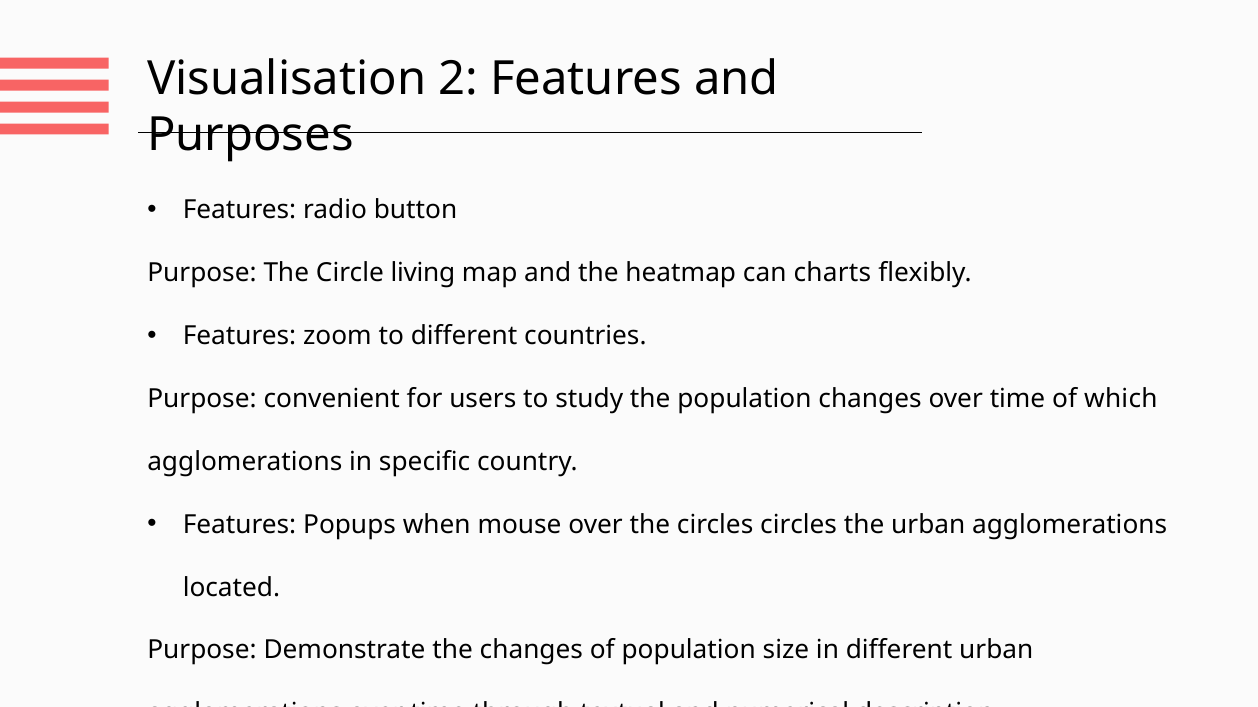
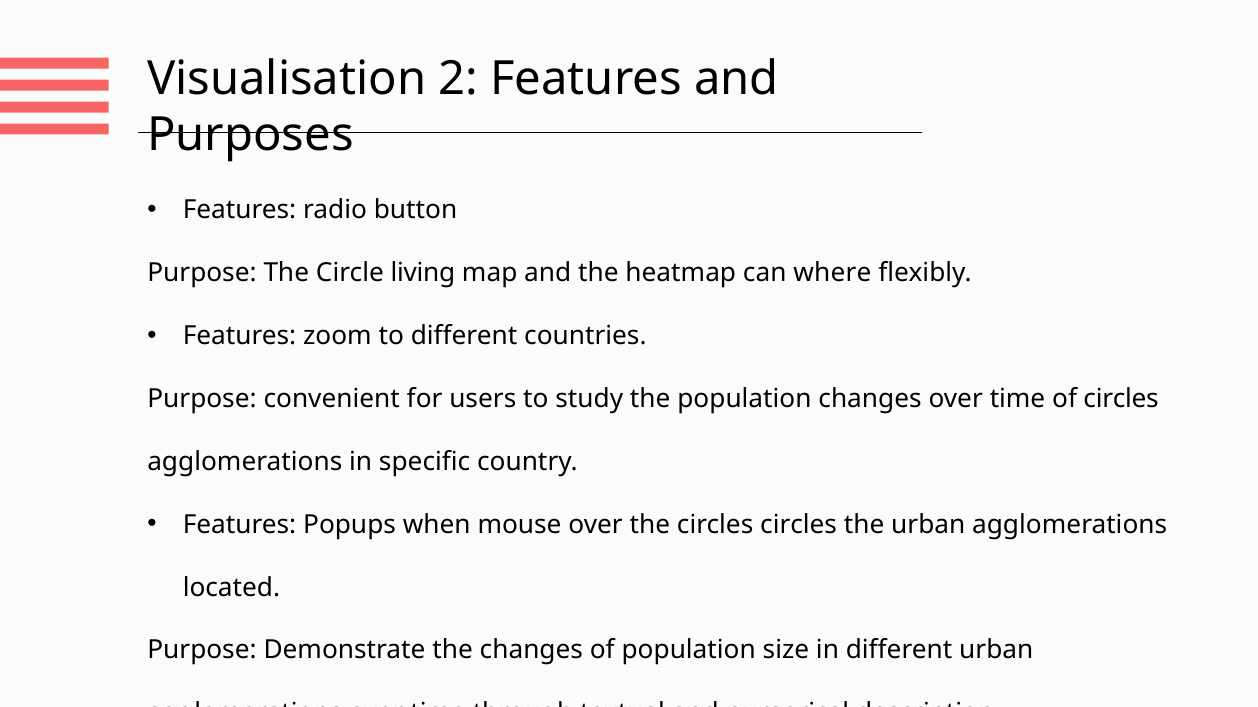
charts: charts -> where
of which: which -> circles
